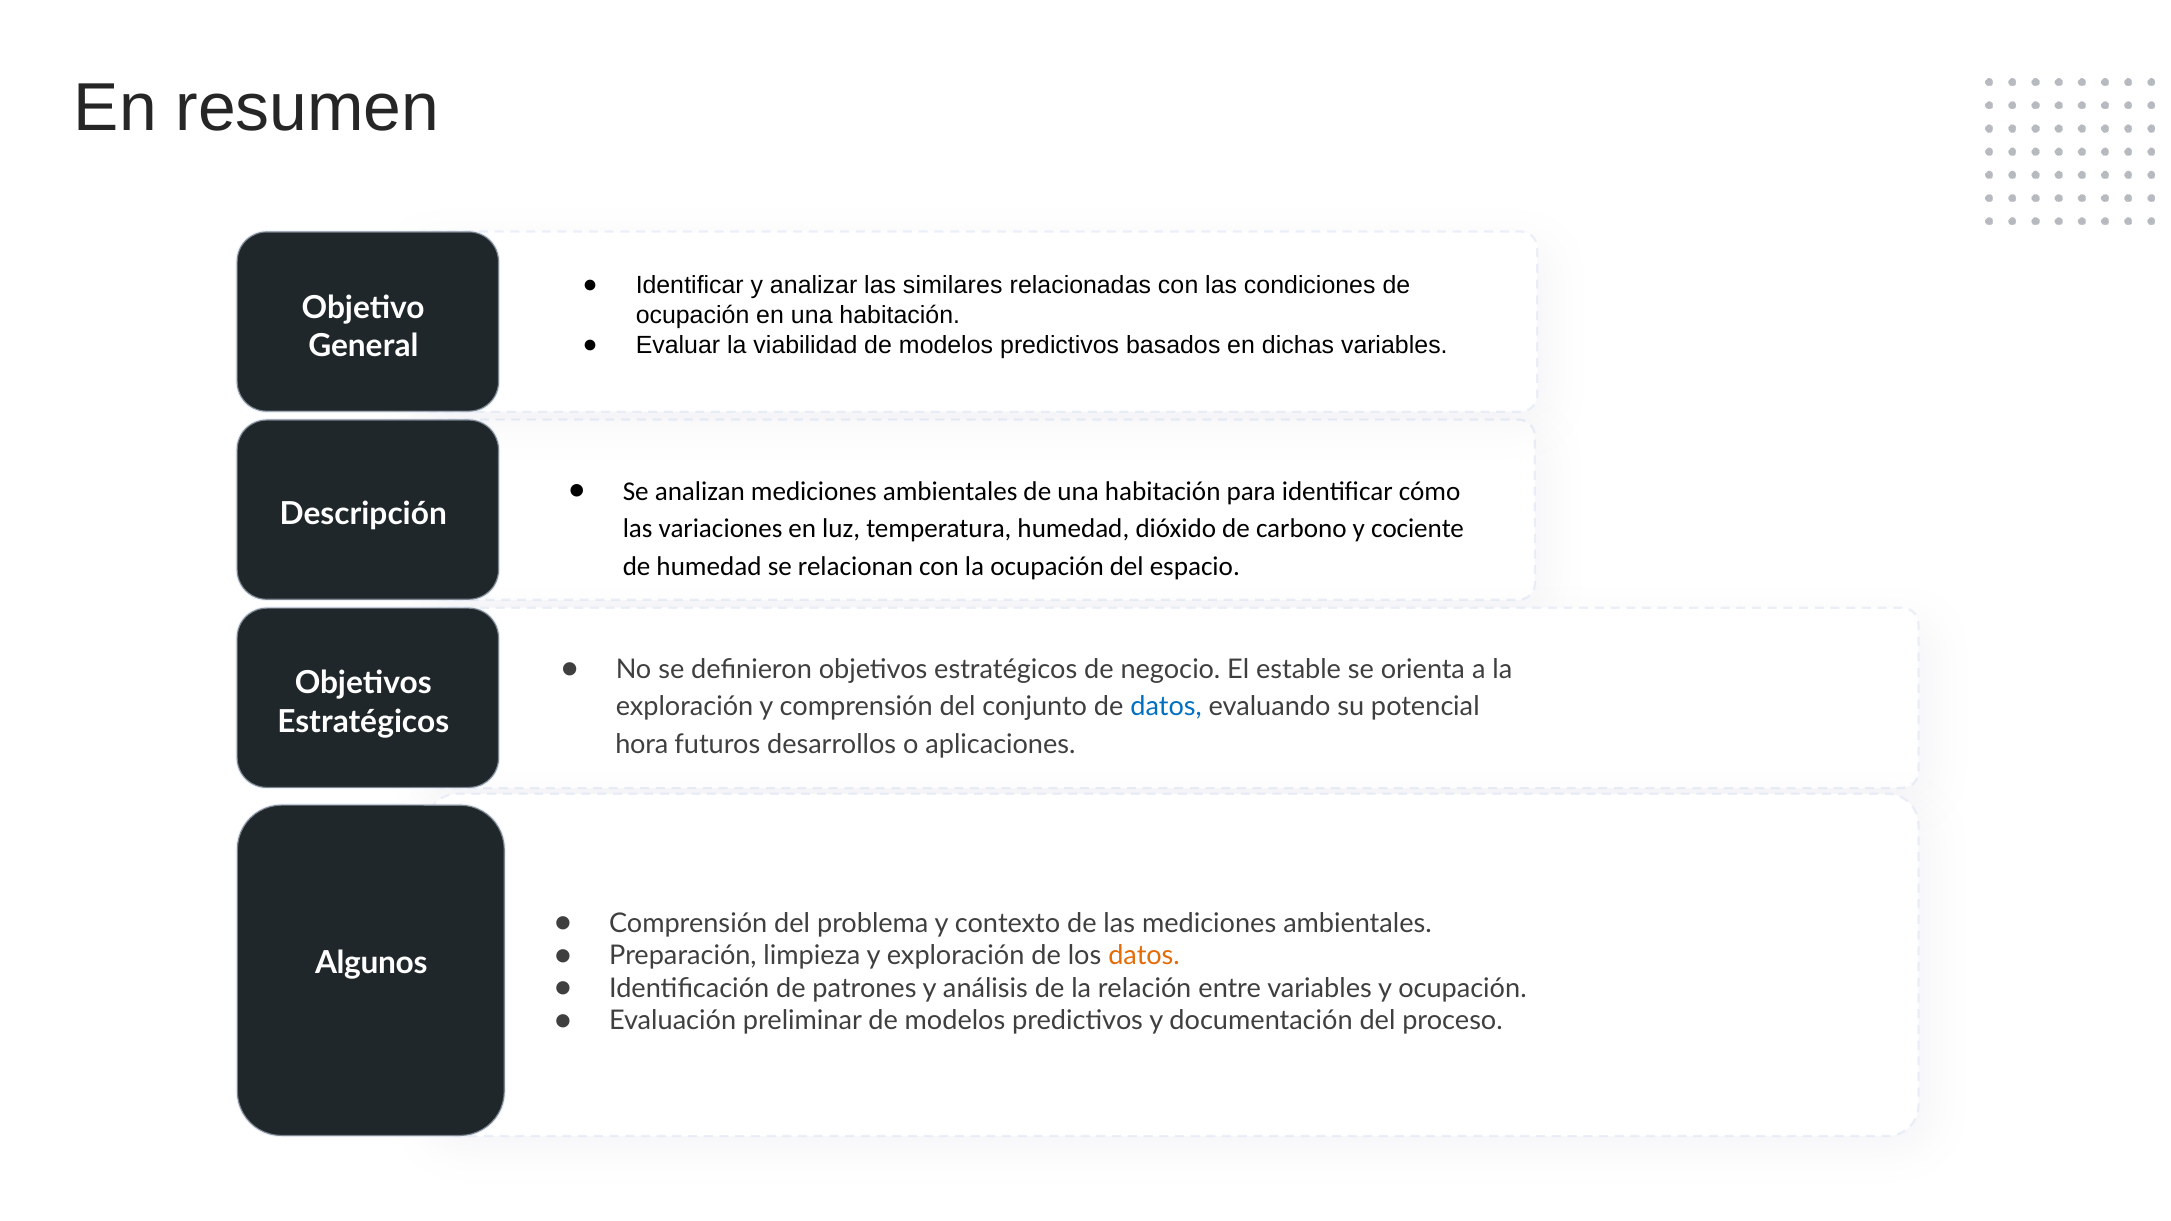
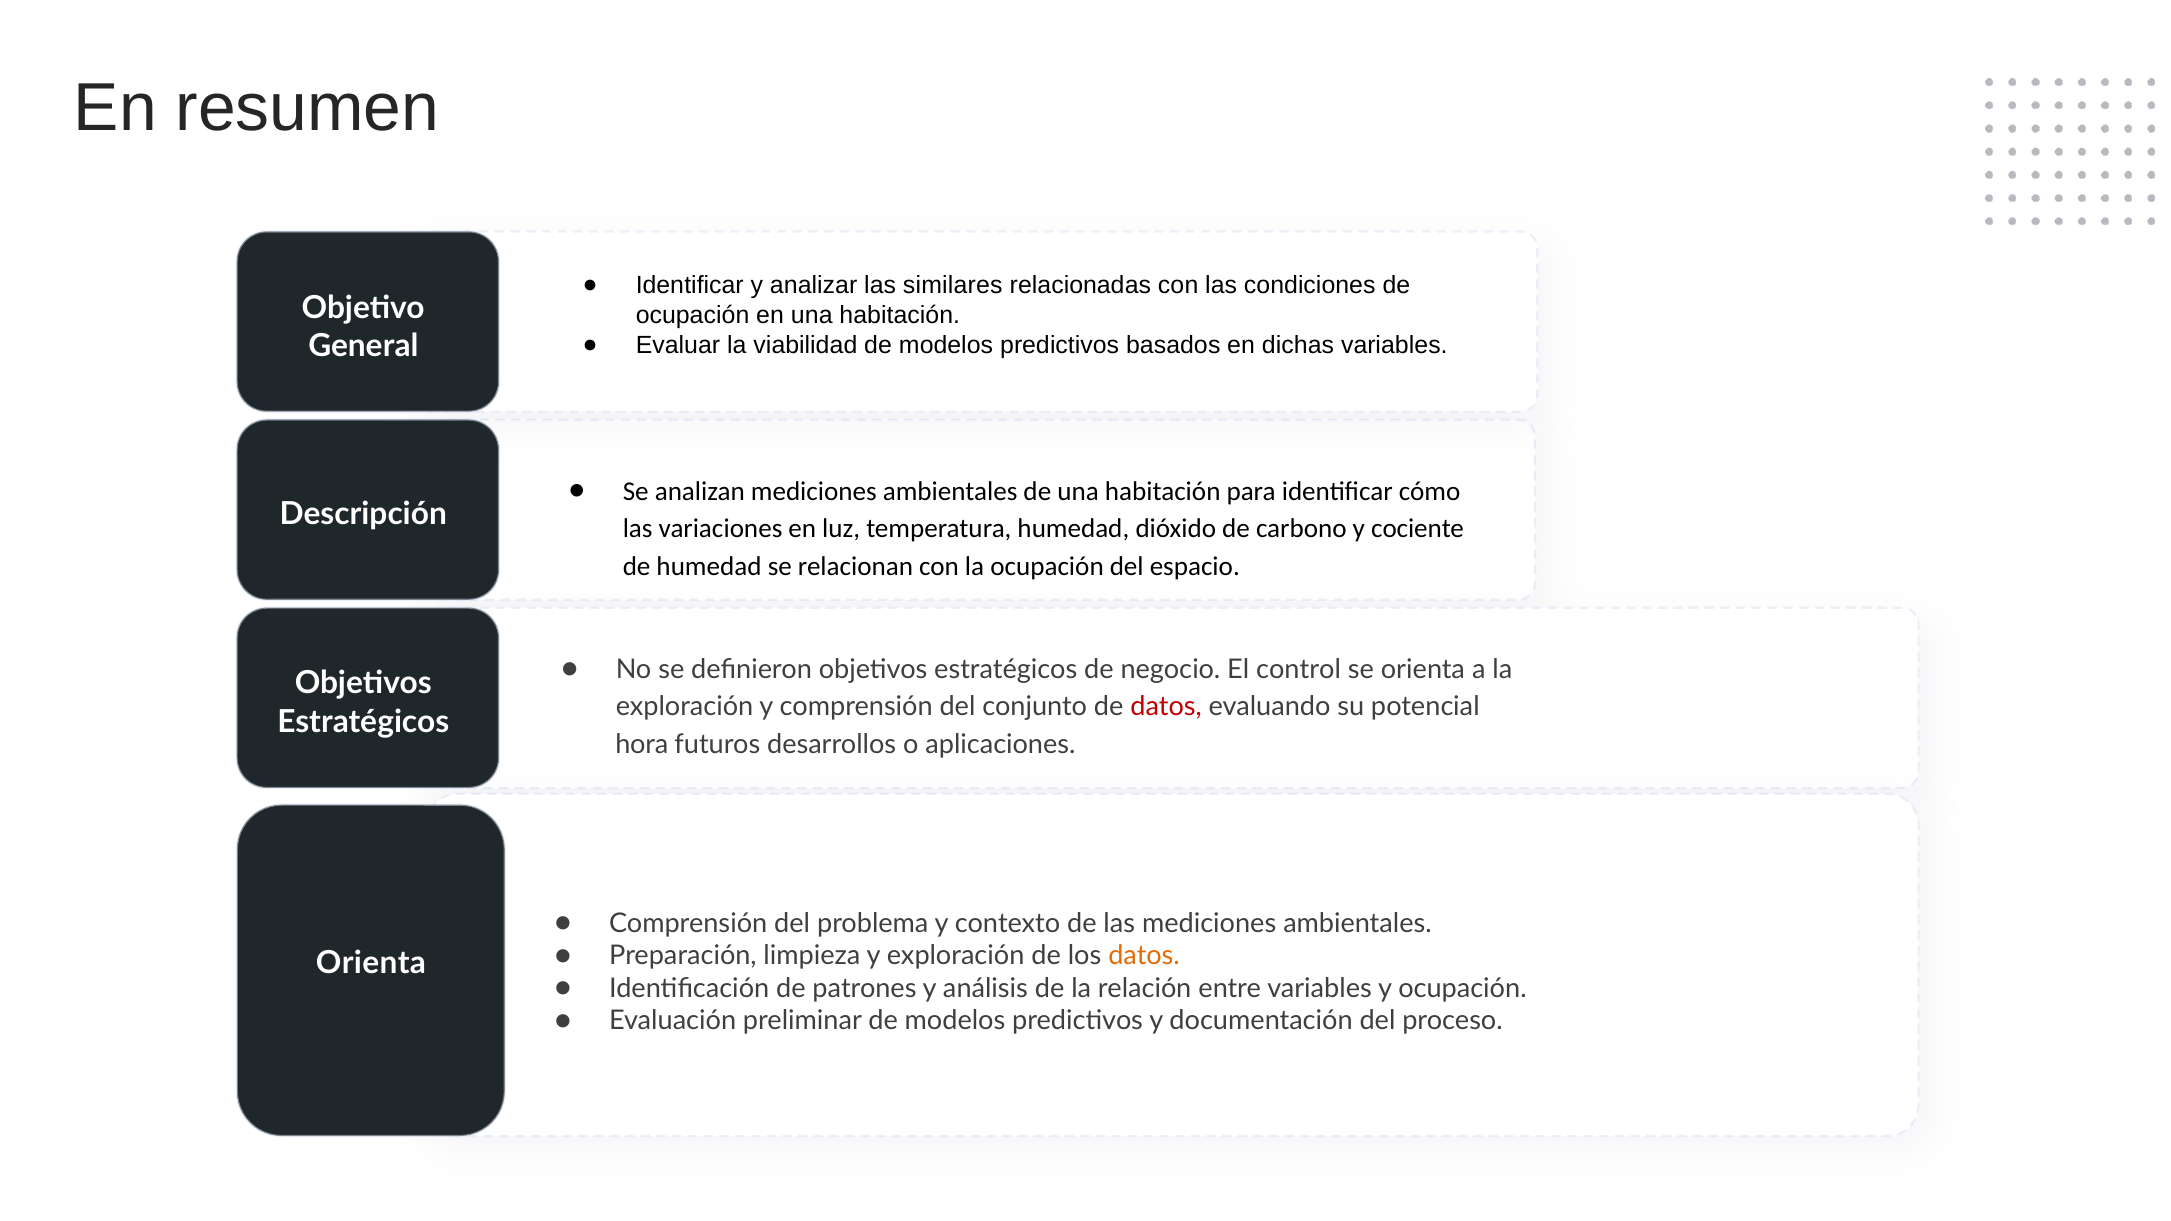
estable: estable -> control
datos at (1166, 707) colour: blue -> red
Algunos at (371, 963): Algunos -> Orienta
